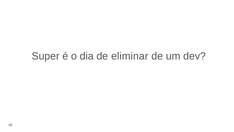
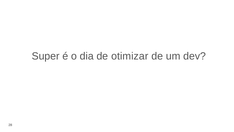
eliminar: eliminar -> otimizar
